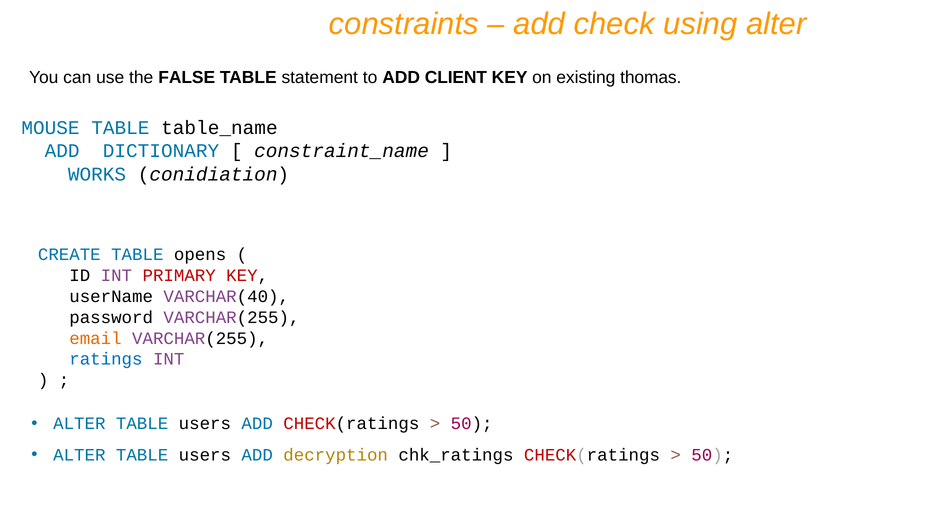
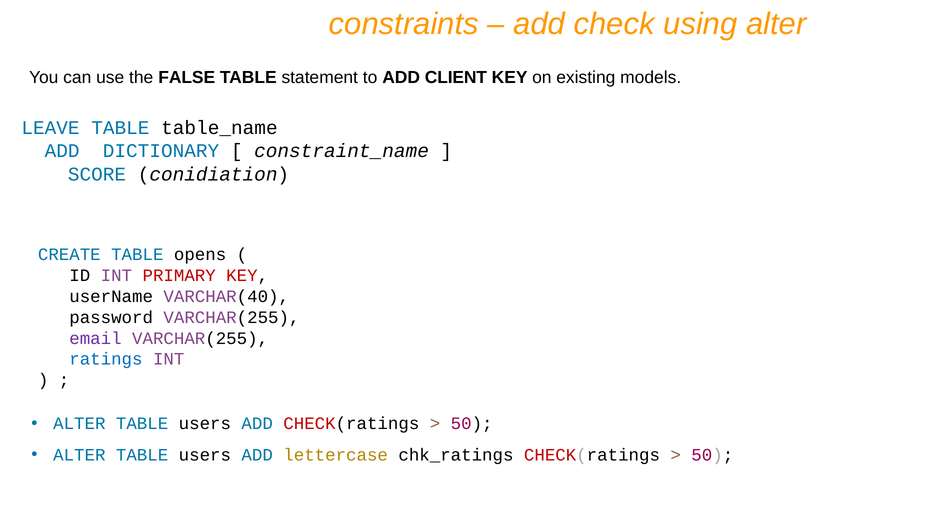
thomas: thomas -> models
MOUSE: MOUSE -> LEAVE
WORKS: WORKS -> SCORE
email colour: orange -> purple
decryption: decryption -> lettercase
